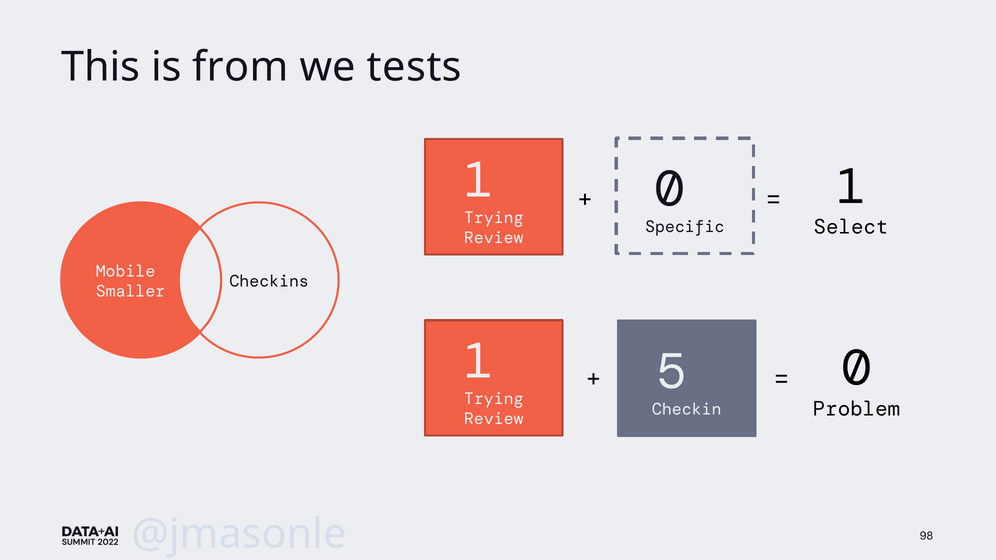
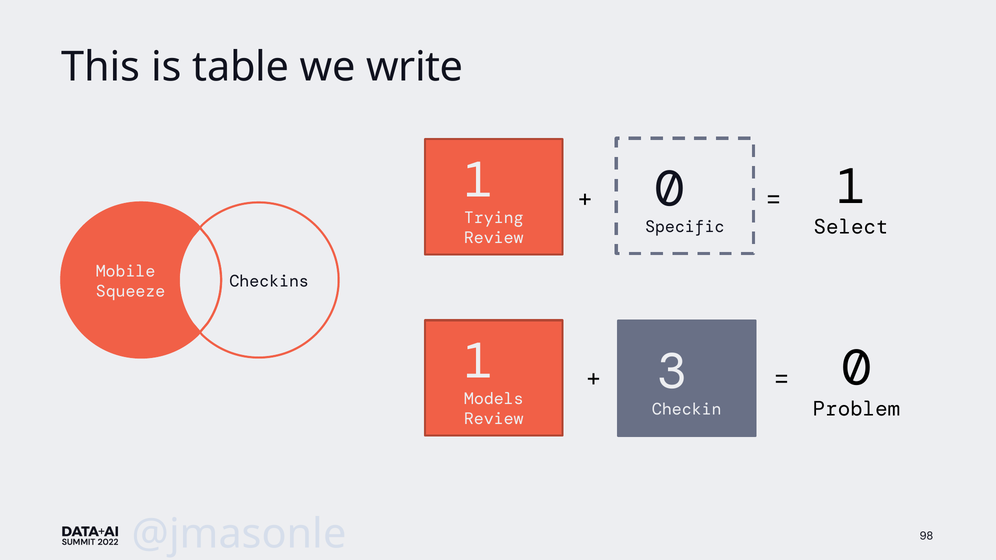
from: from -> table
tests: tests -> write
Smaller: Smaller -> Squeeze
5: 5 -> 3
Trying at (494, 399): Trying -> Models
